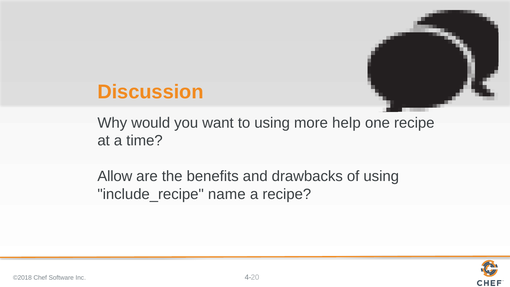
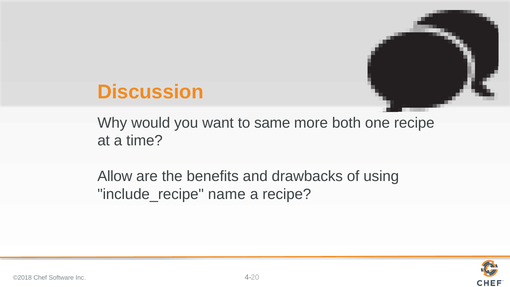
to using: using -> same
help: help -> both
